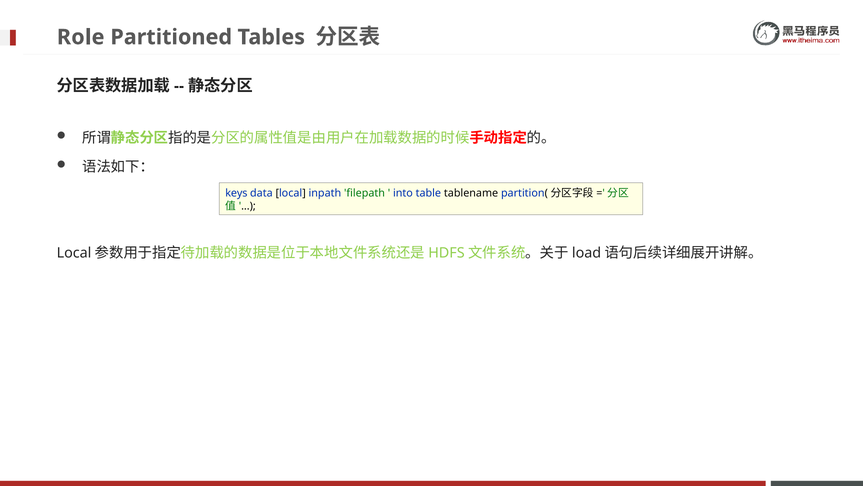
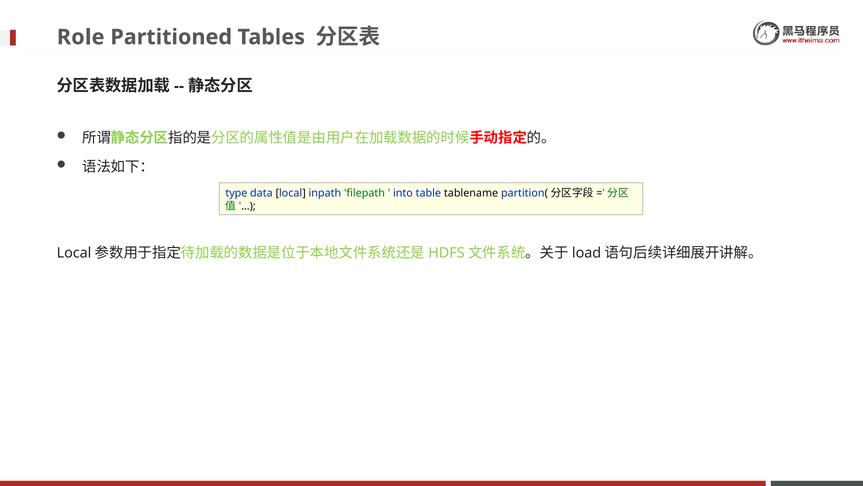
keys: keys -> type
